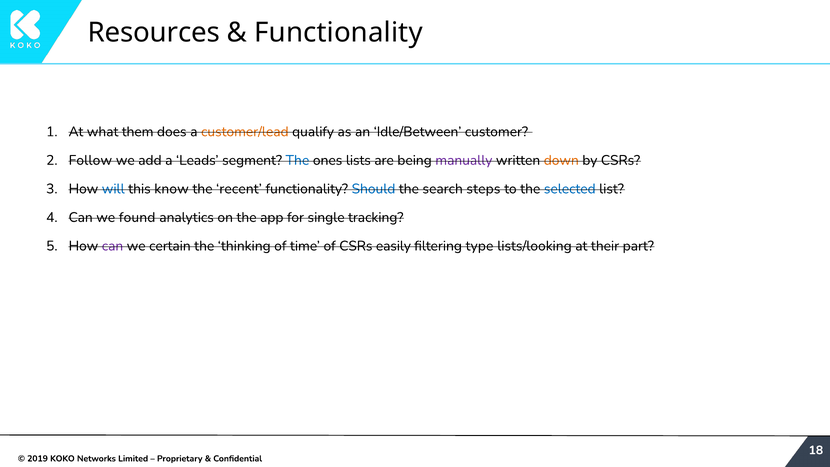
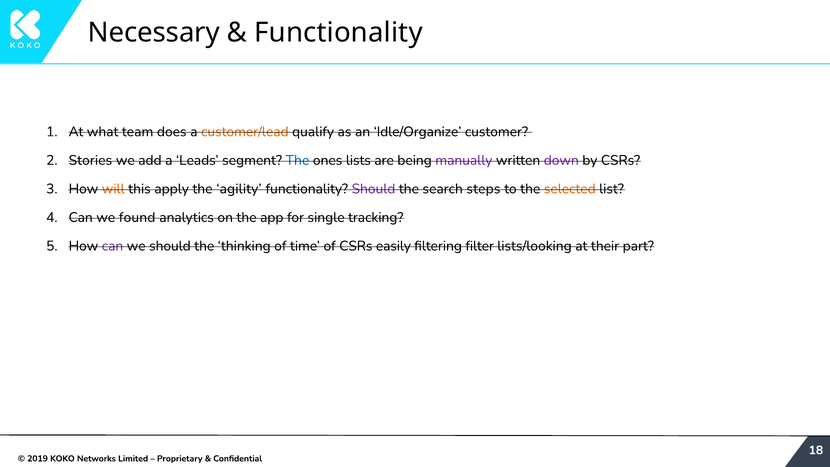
Resources: Resources -> Necessary
them: them -> team
Idle/Between: Idle/Between -> Idle/Organize
Follow: Follow -> Stories
down colour: orange -> purple
will colour: blue -> orange
know: know -> apply
recent: recent -> agility
Should at (373, 189) colour: blue -> purple
selected colour: blue -> orange
we certain: certain -> should
type: type -> filter
